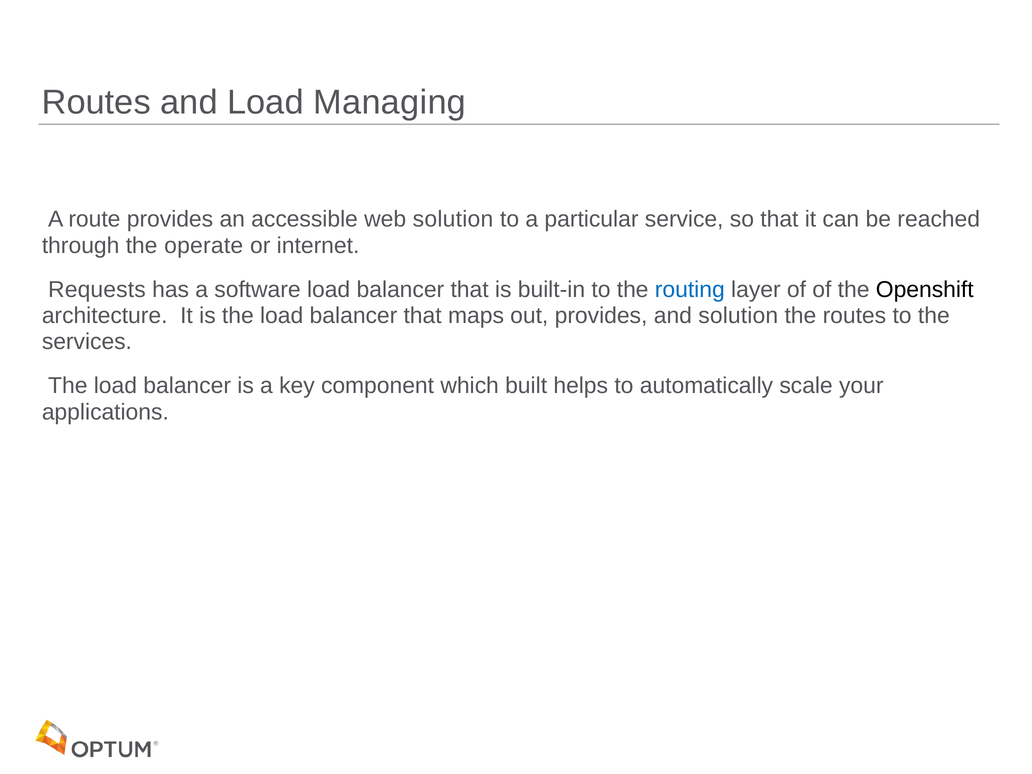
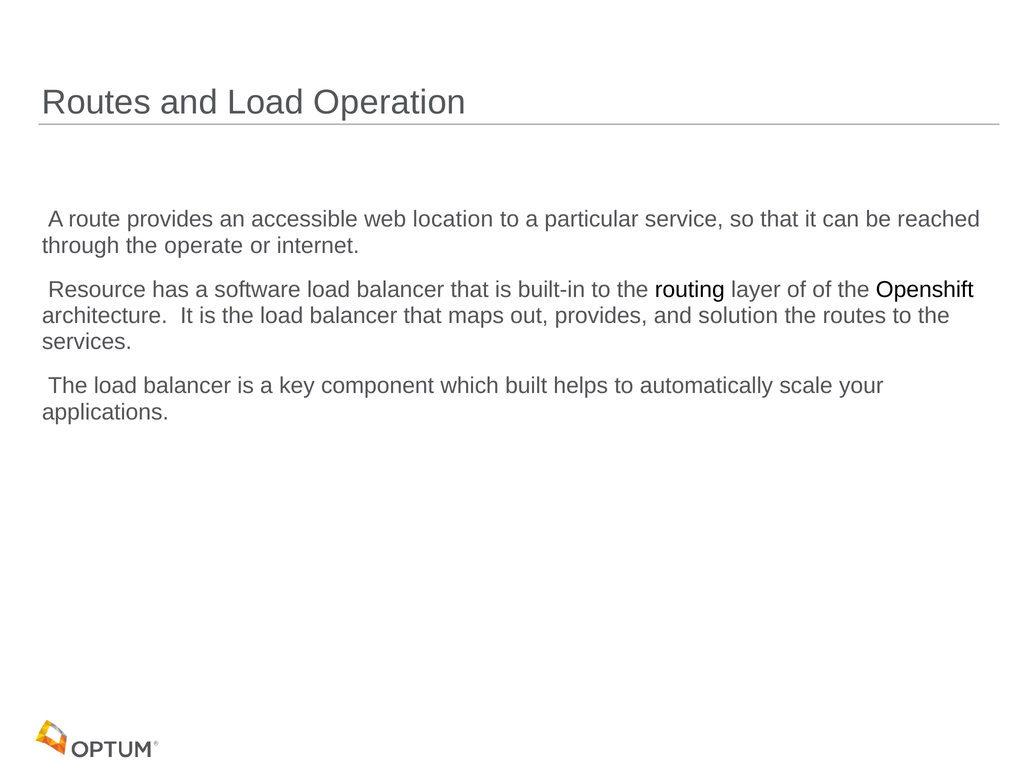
Managing: Managing -> Operation
web solution: solution -> location
Requests: Requests -> Resource
routing colour: blue -> black
